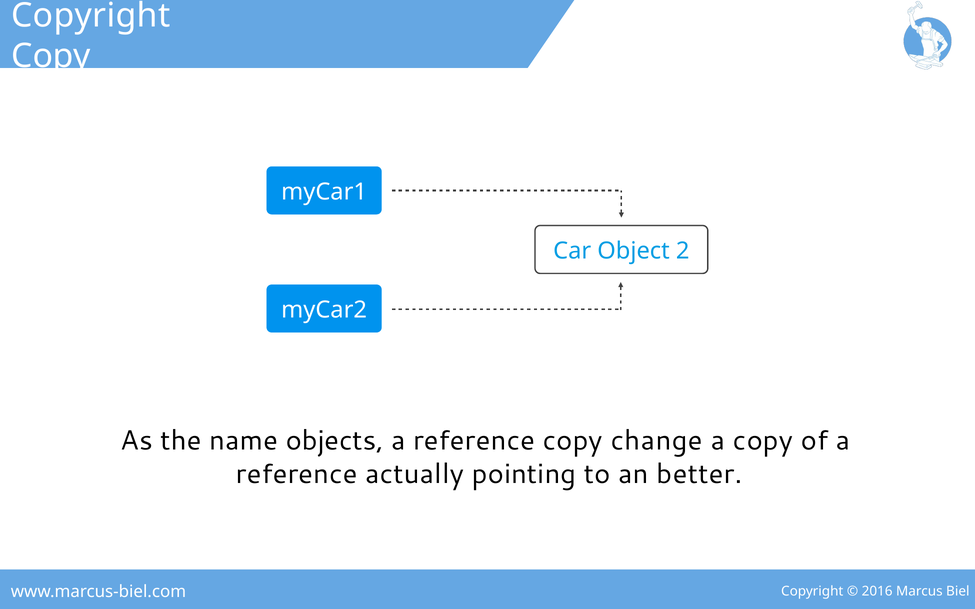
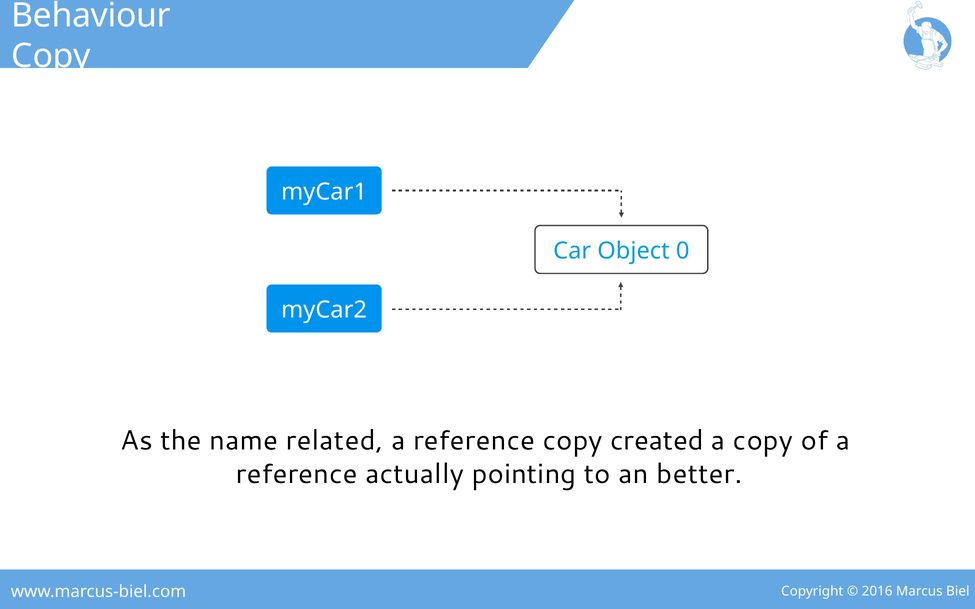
Copyright at (91, 16): Copyright -> Behaviour
2: 2 -> 0
objects: objects -> related
change: change -> created
